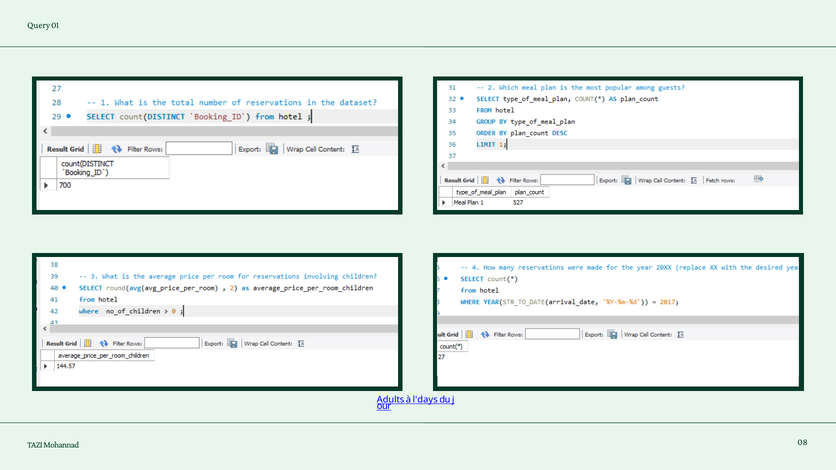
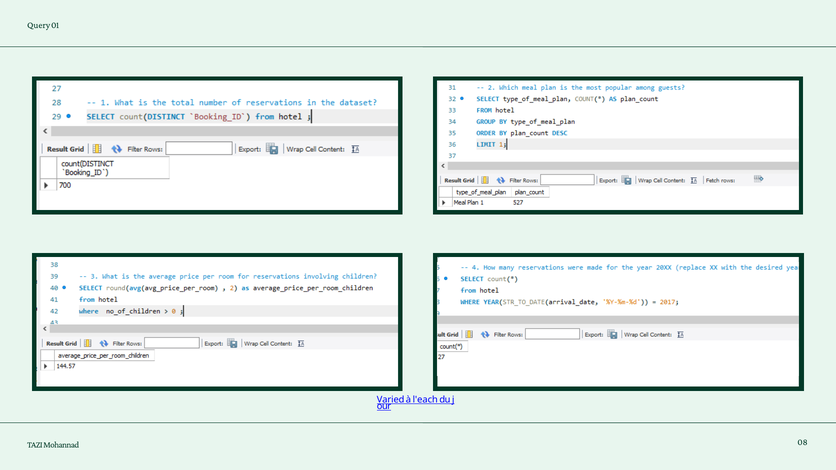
Adults: Adults -> Varied
l'days: l'days -> l'each
